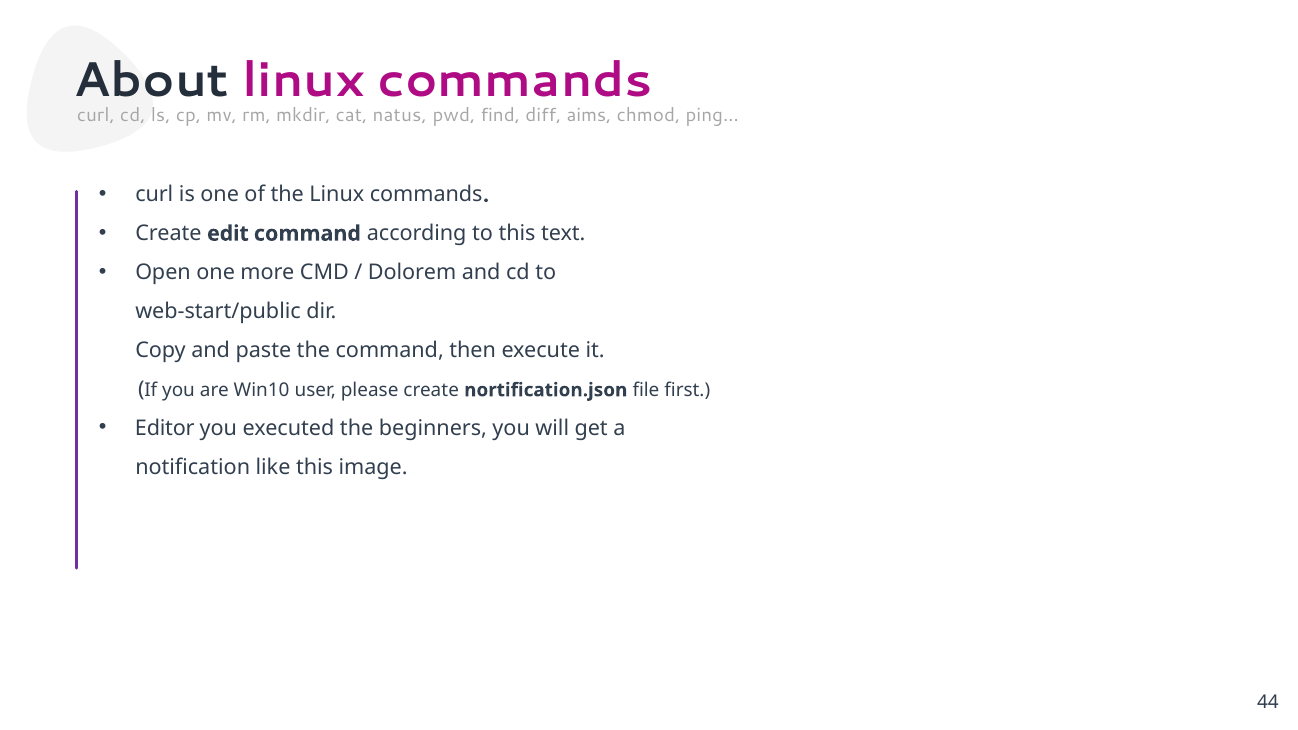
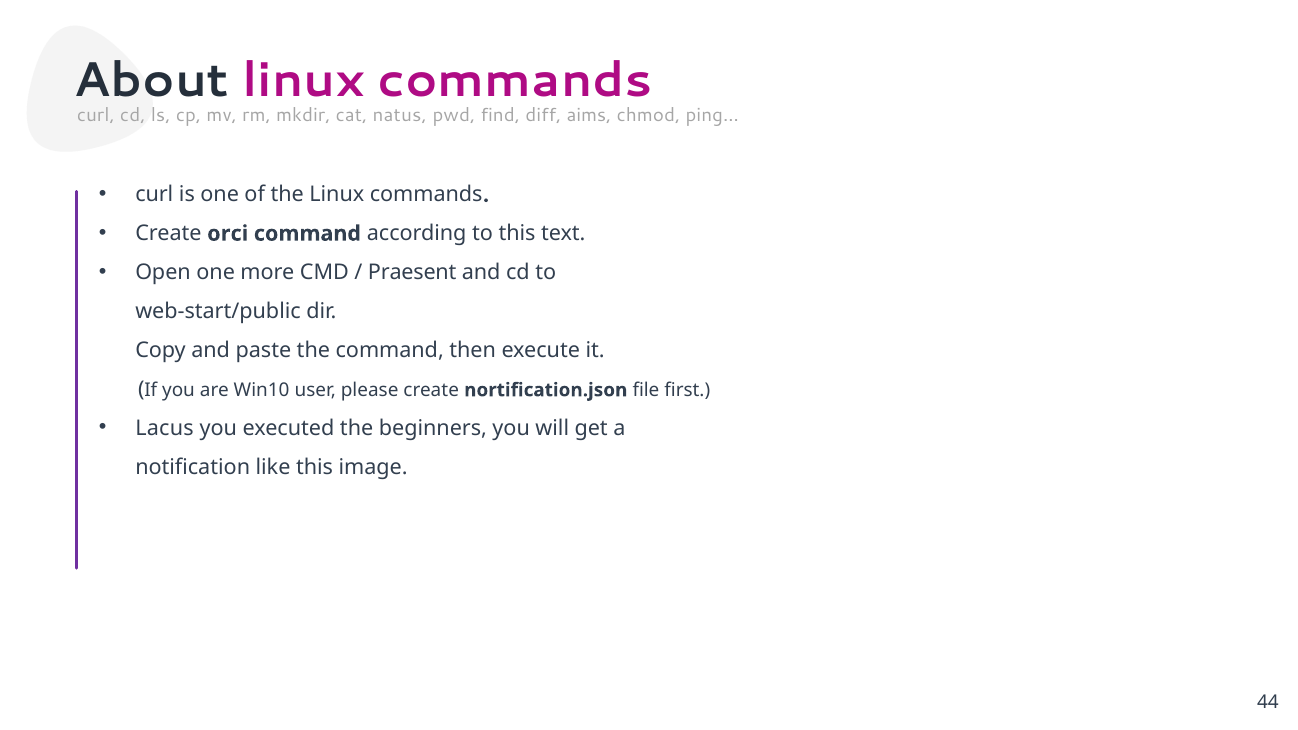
edit: edit -> orci
Dolorem: Dolorem -> Praesent
Editor: Editor -> Lacus
